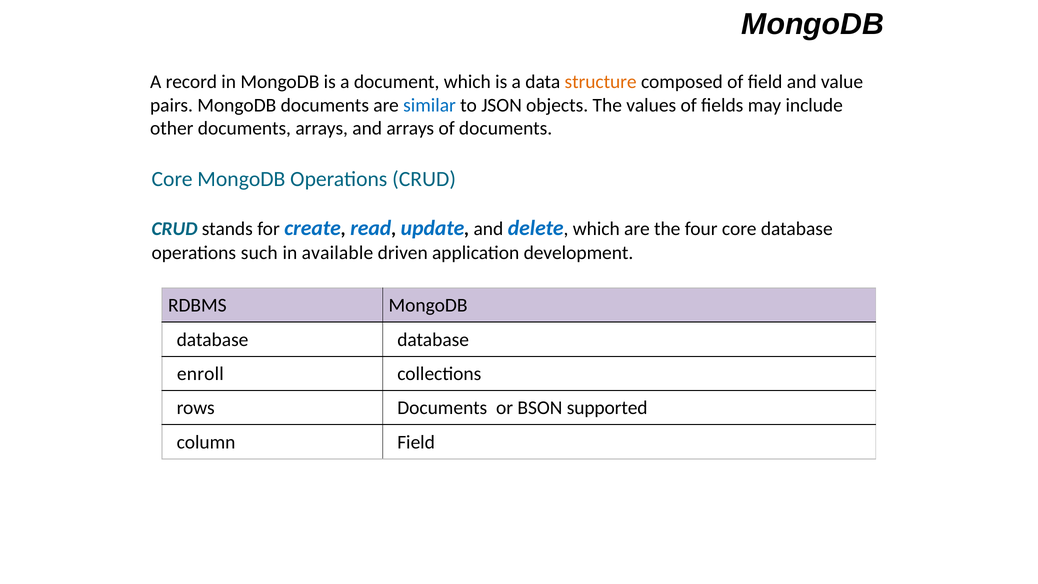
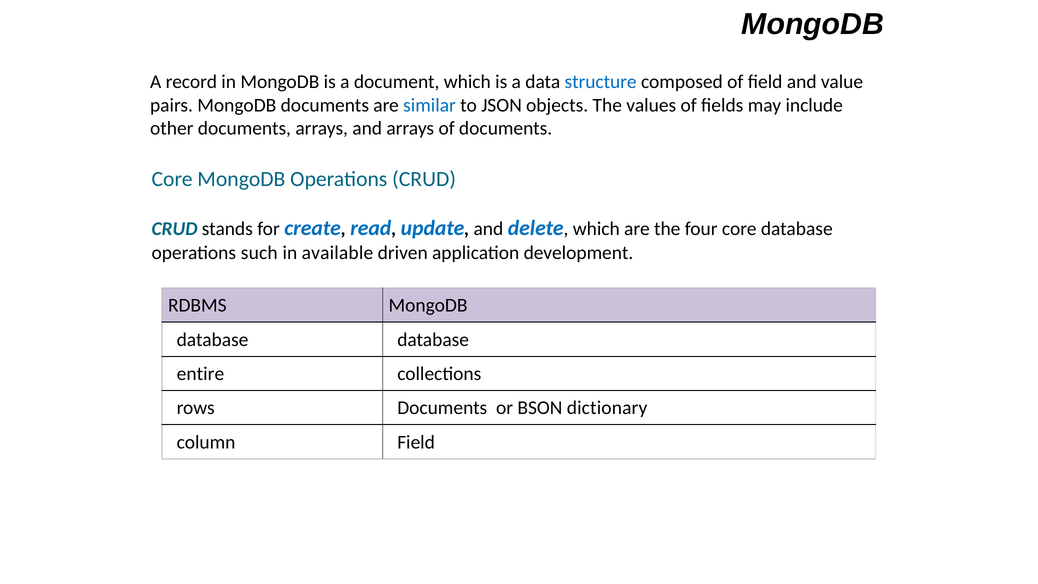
structure colour: orange -> blue
enroll: enroll -> entire
supported: supported -> dictionary
